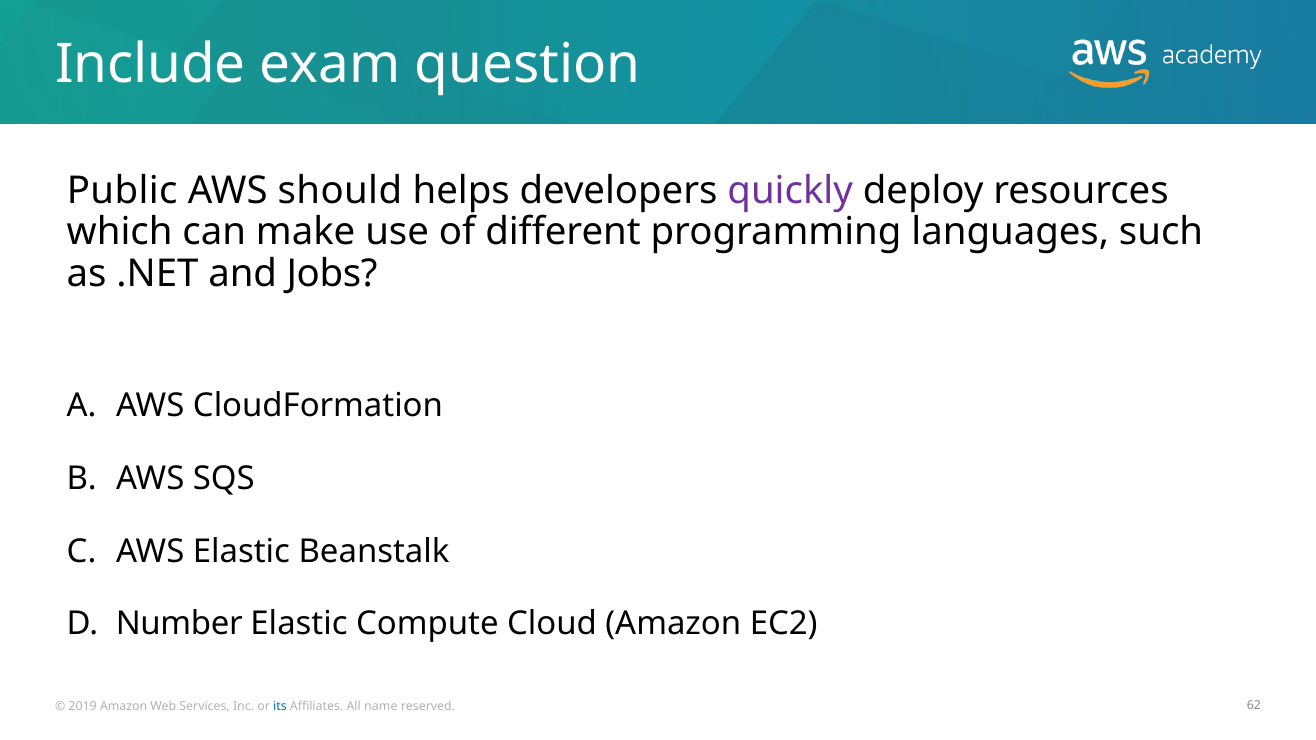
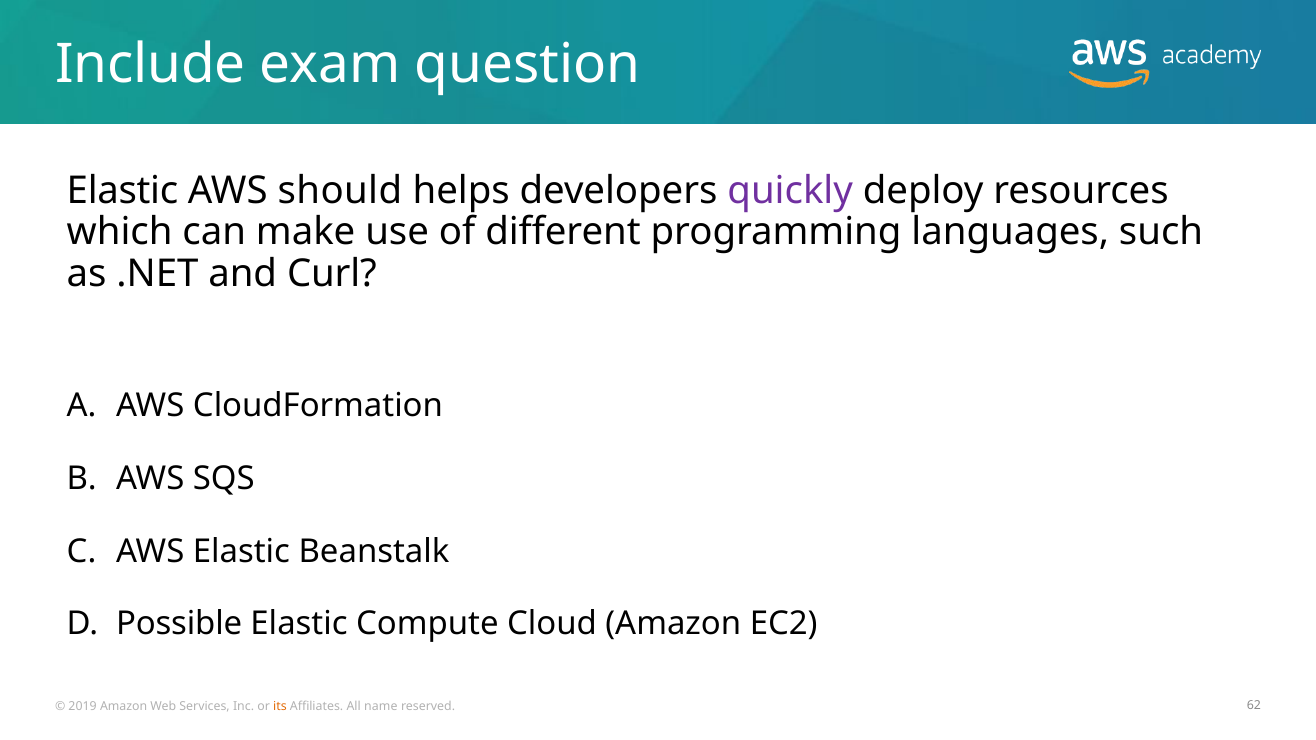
Public at (122, 191): Public -> Elastic
Jobs: Jobs -> Curl
Number: Number -> Possible
its colour: blue -> orange
